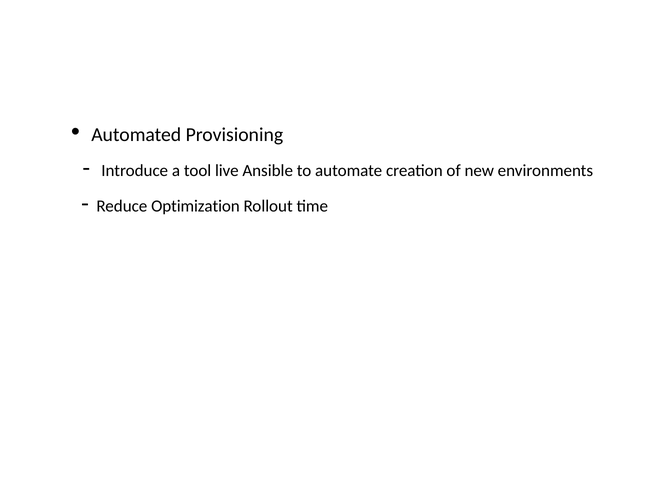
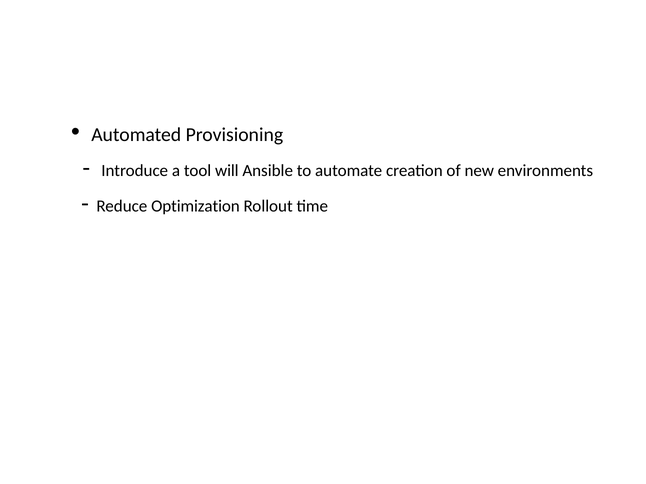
live: live -> will
